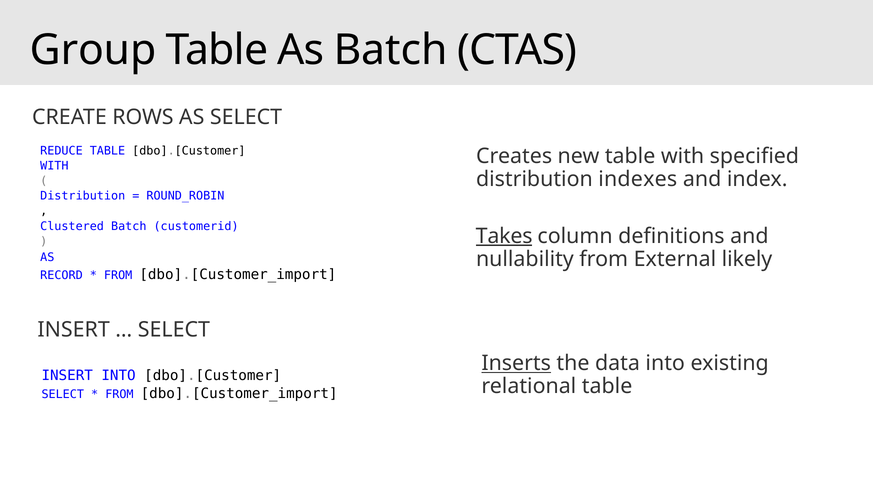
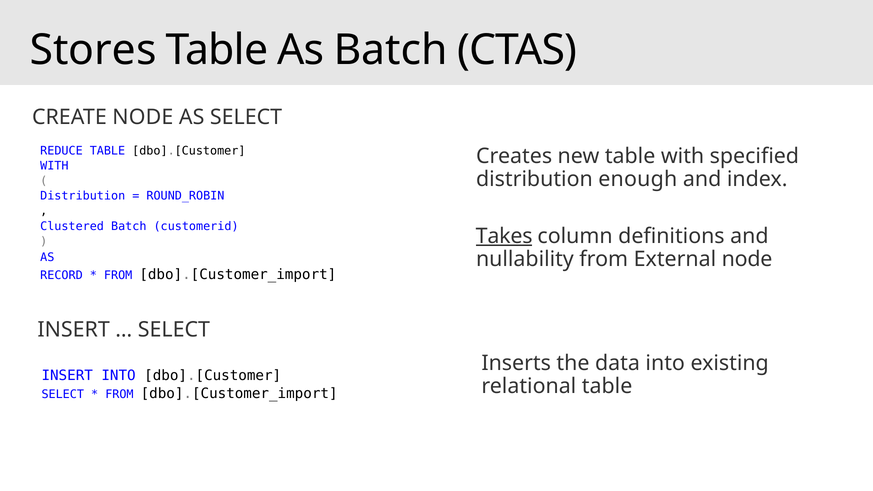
Group: Group -> Stores
CREATE ROWS: ROWS -> NODE
indexes: indexes -> enough
External likely: likely -> node
Inserts underline: present -> none
